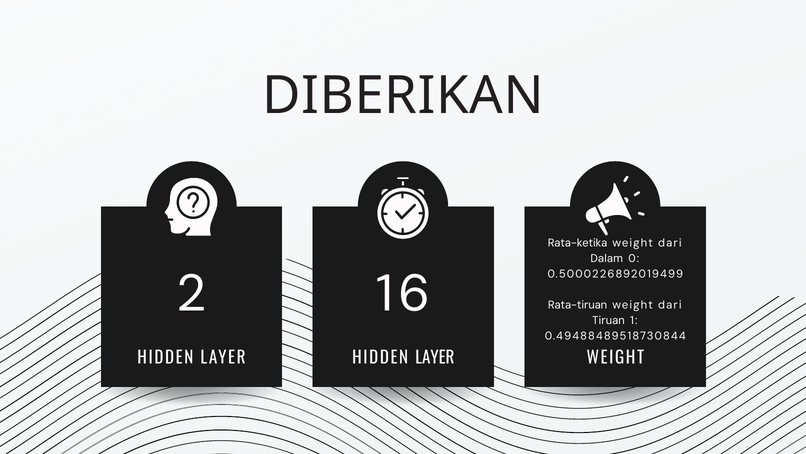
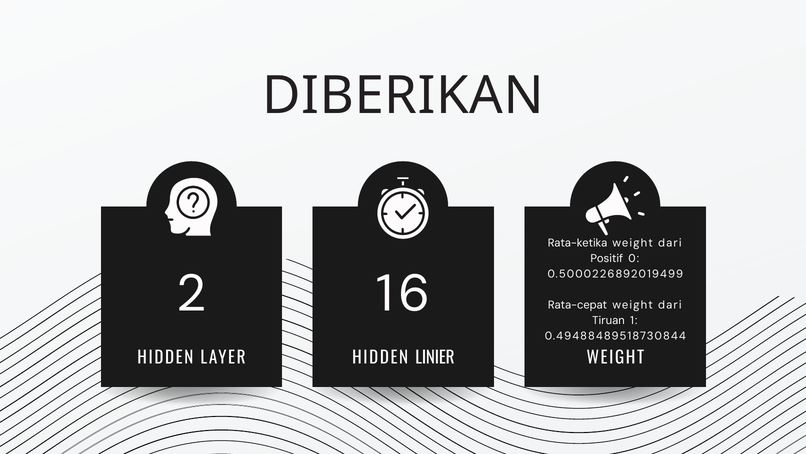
Dalam: Dalam -> Positif
Rata-tiruan: Rata-tiruan -> Rata-cepat
LAYER HIDDEN LAYER: LAYER -> LINIER
